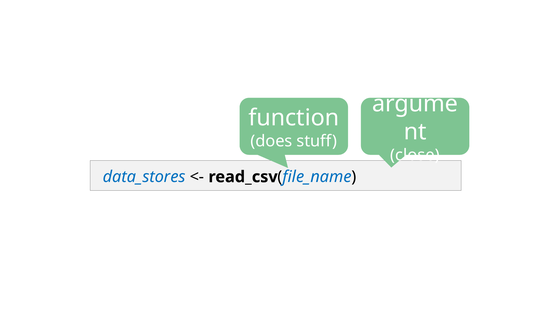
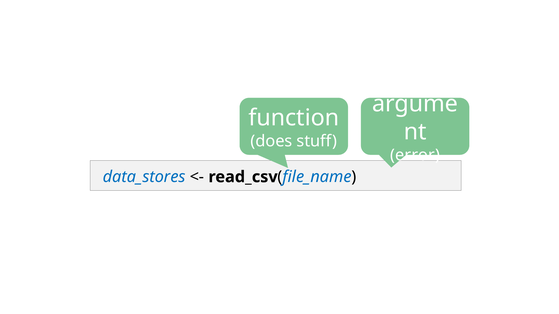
close: close -> error
